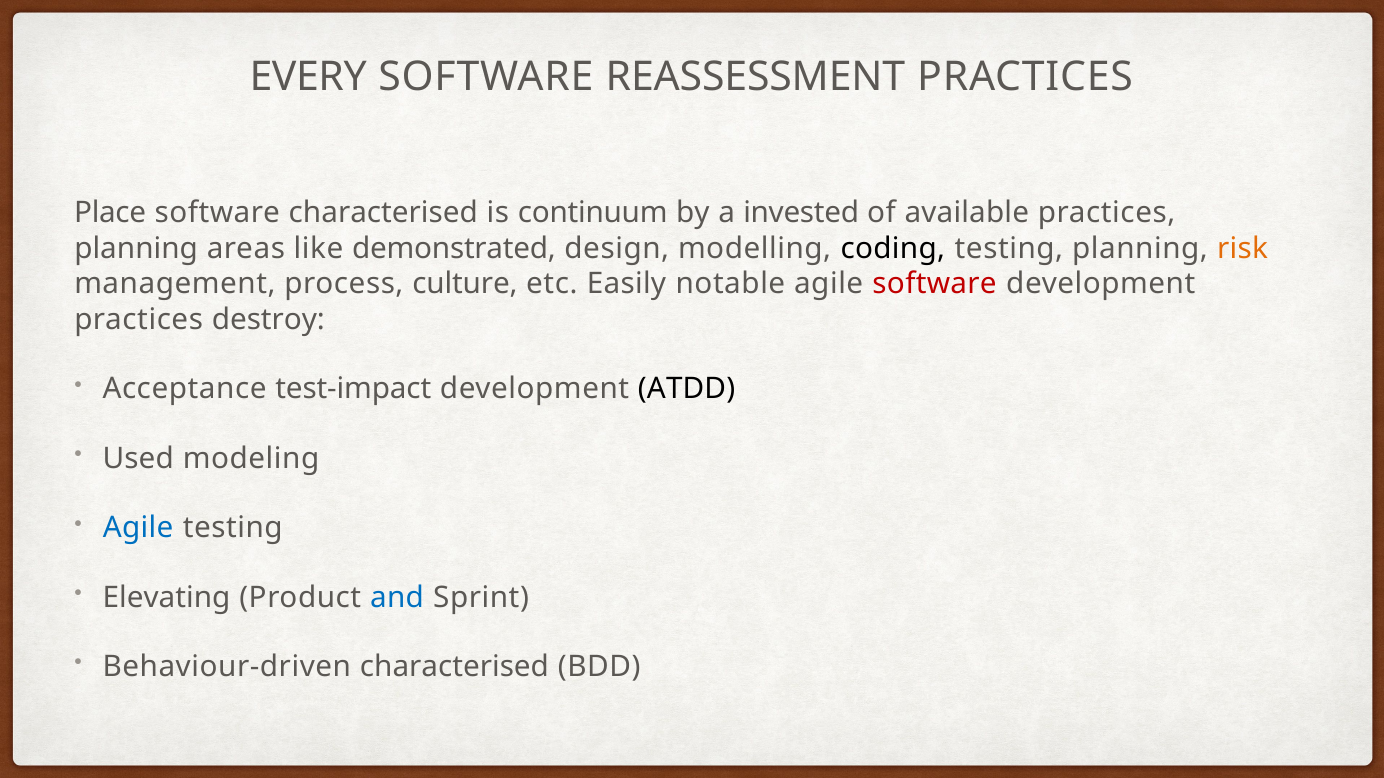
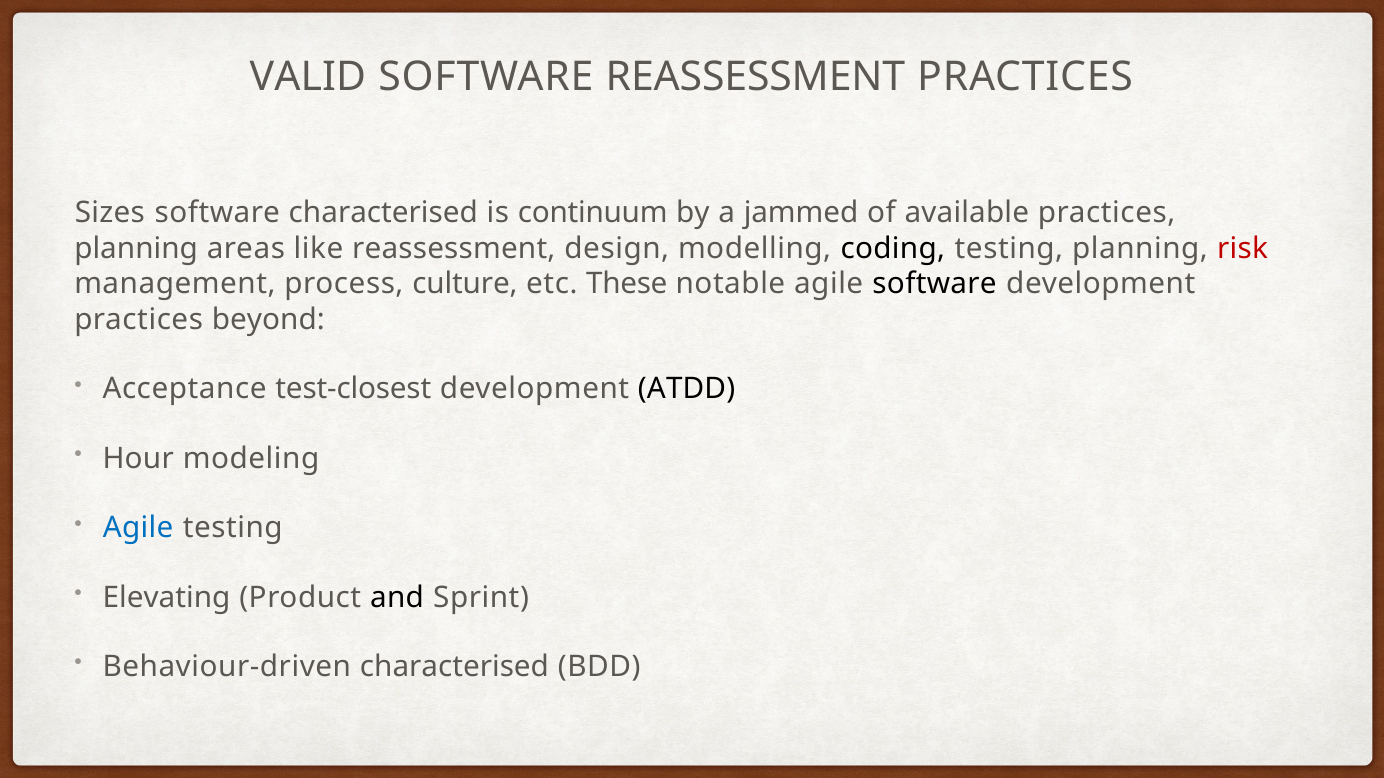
EVERY: EVERY -> VALID
Place: Place -> Sizes
invested: invested -> jammed
like demonstrated: demonstrated -> reassessment
risk colour: orange -> red
Easily: Easily -> These
software at (935, 284) colour: red -> black
destroy: destroy -> beyond
test-impact: test-impact -> test-closest
Used: Used -> Hour
and colour: blue -> black
